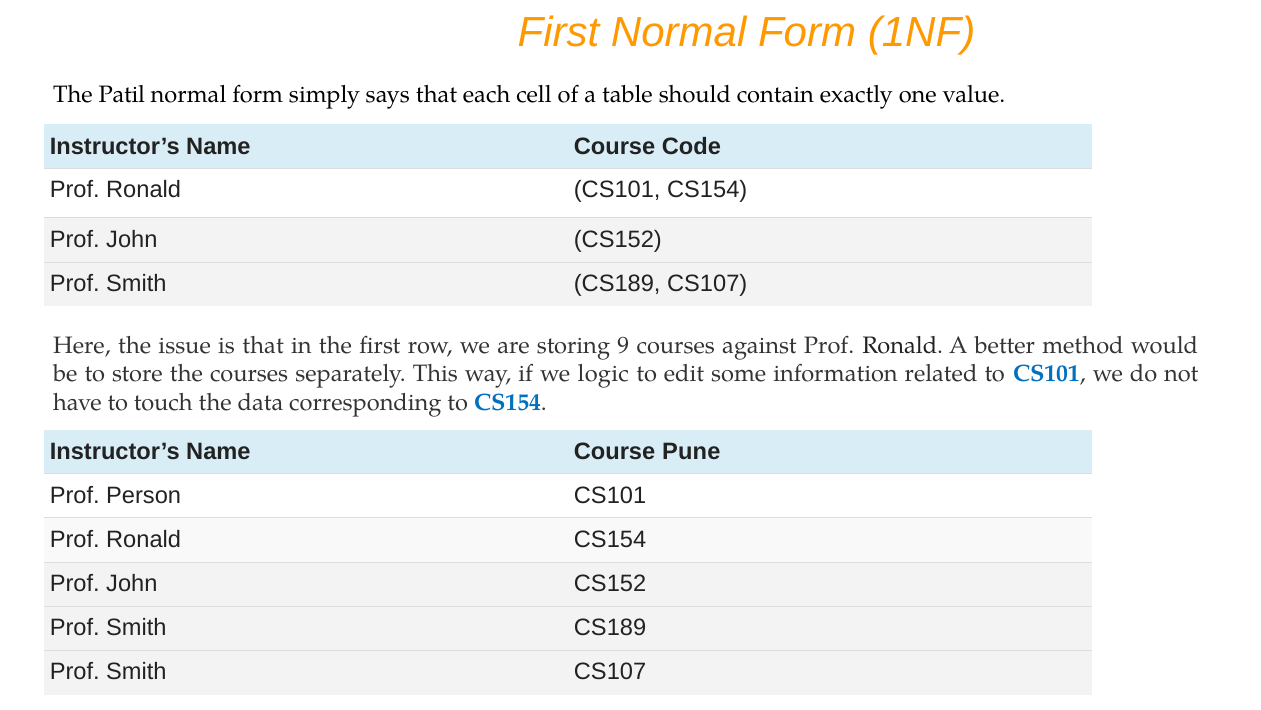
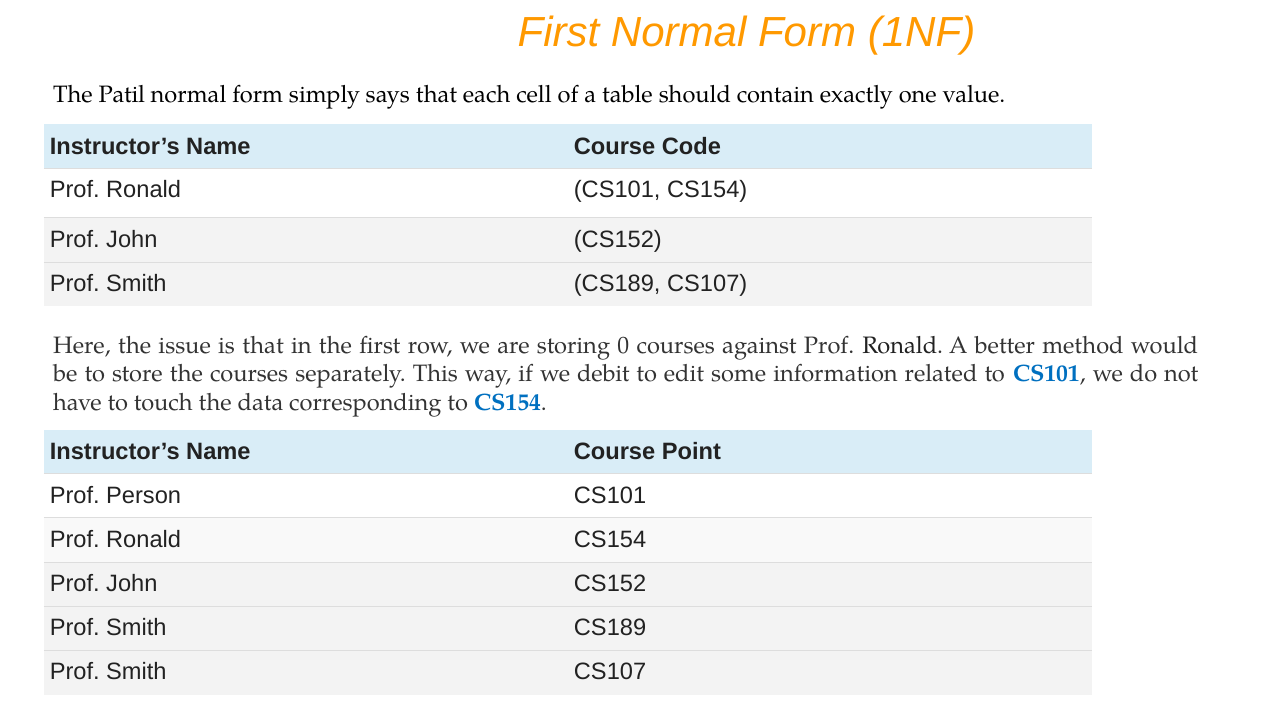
9: 9 -> 0
logic: logic -> debit
Pune: Pune -> Point
